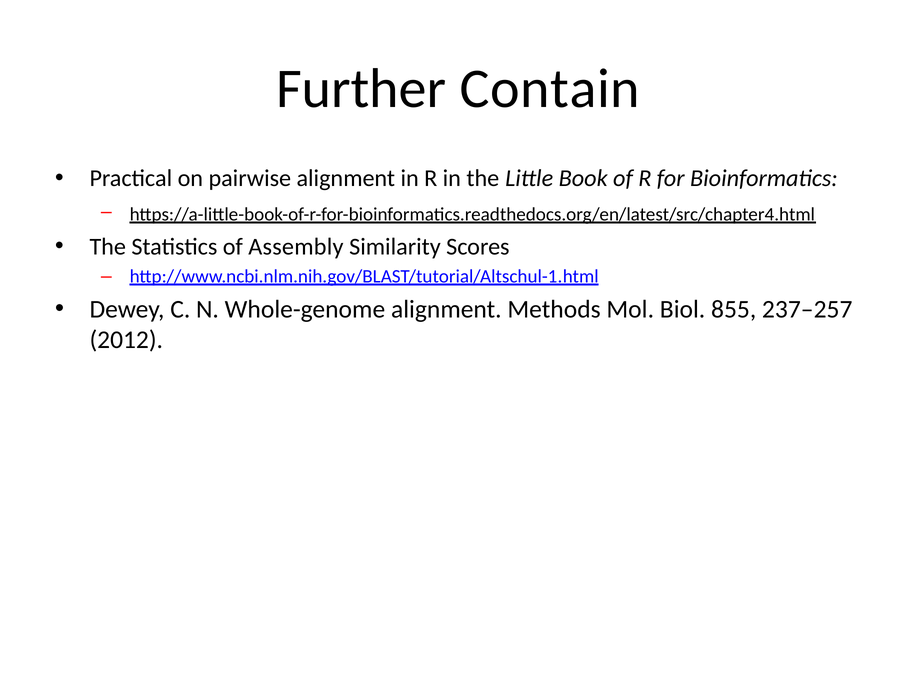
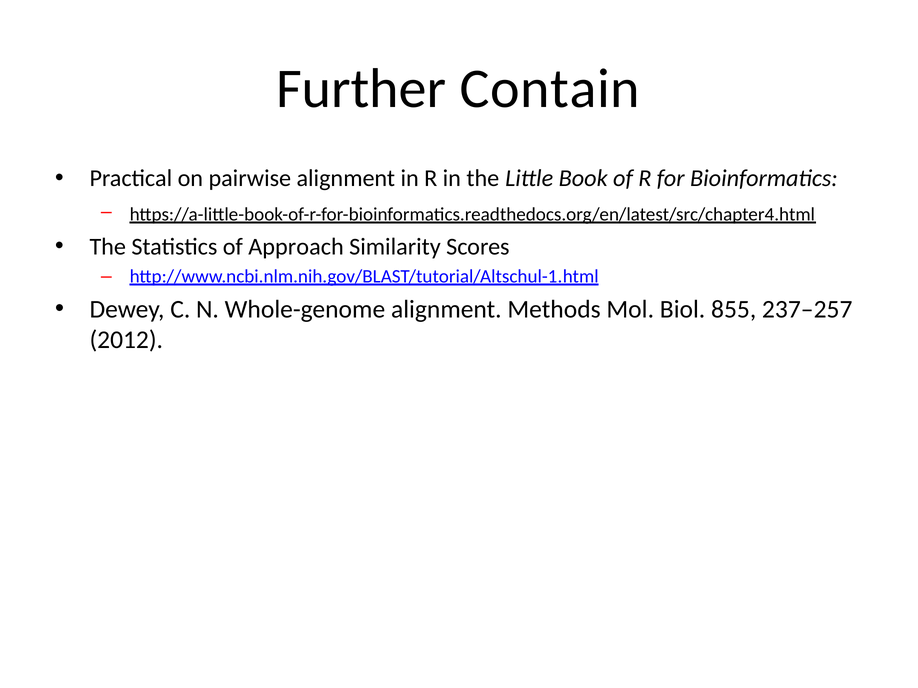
Assembly: Assembly -> Approach
